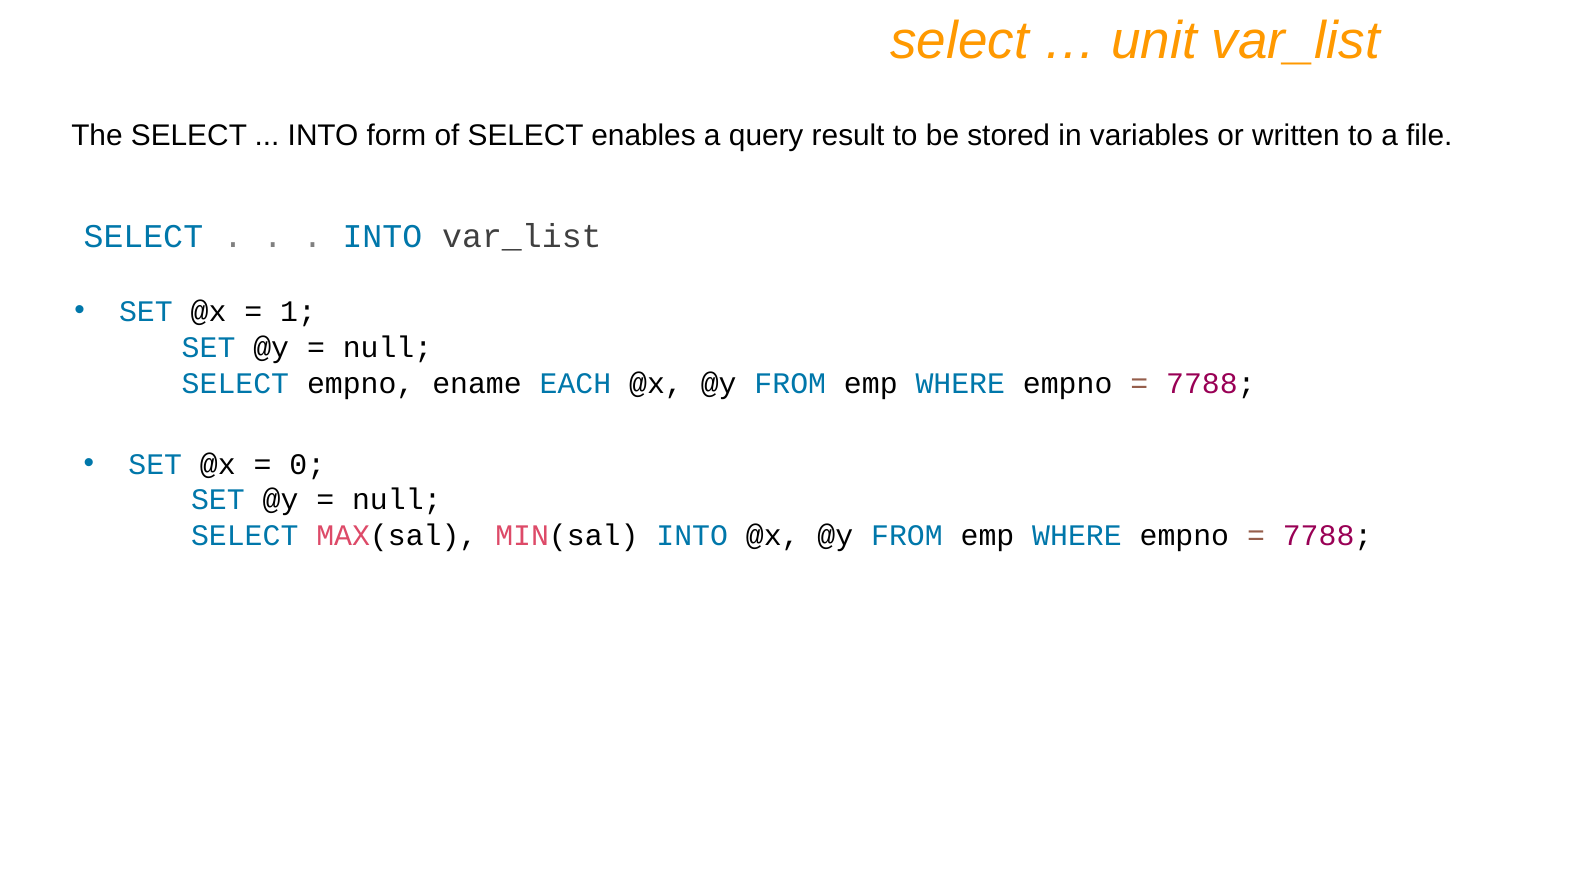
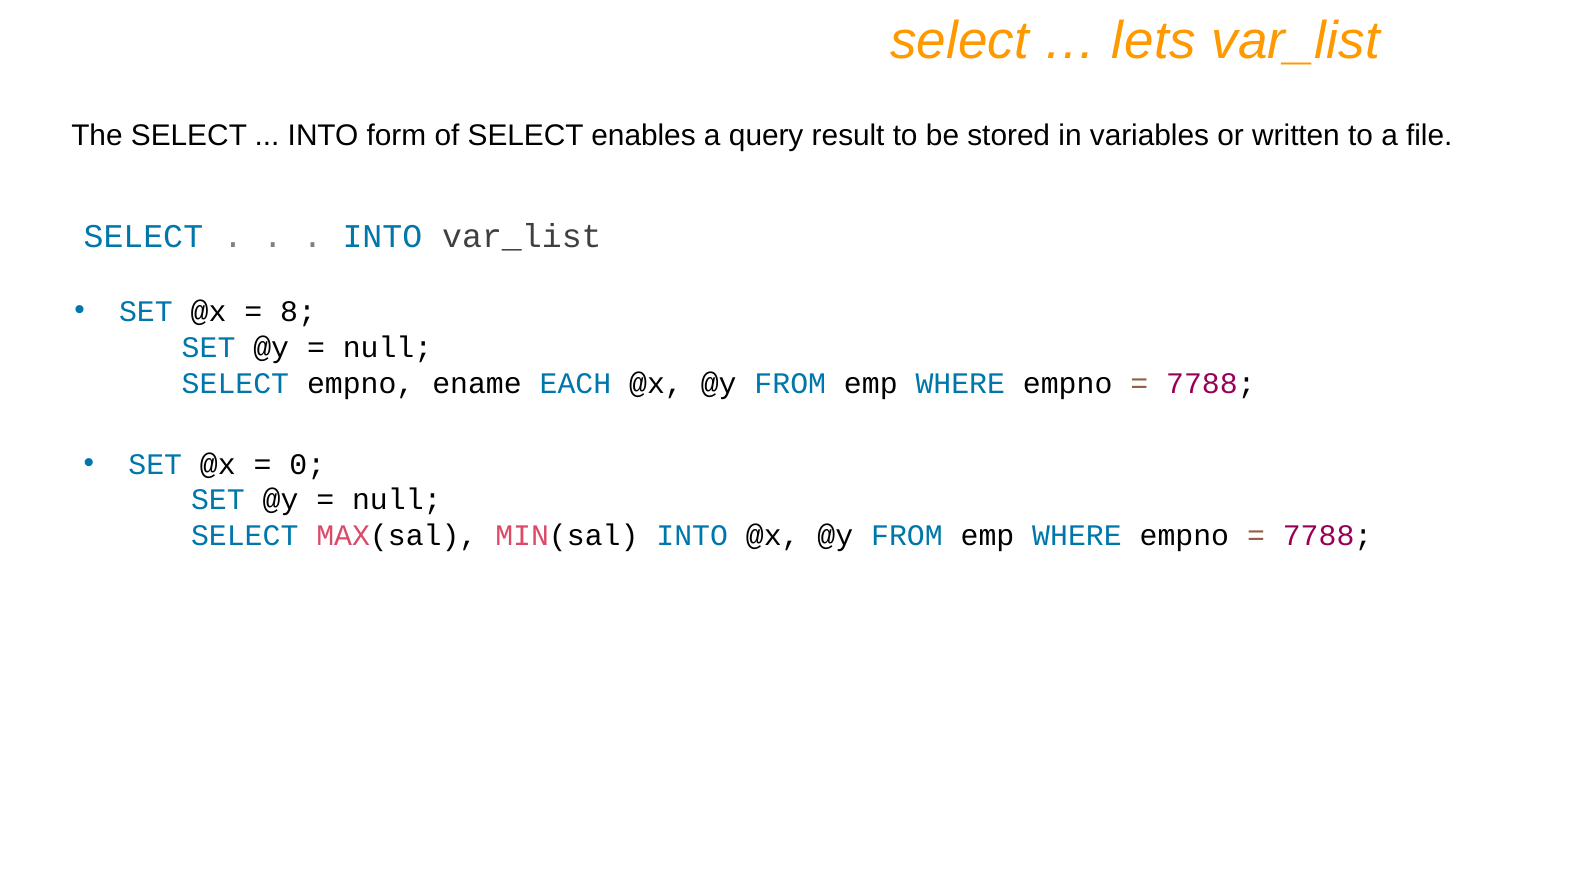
unit: unit -> lets
1: 1 -> 8
